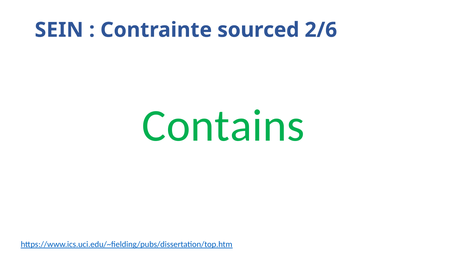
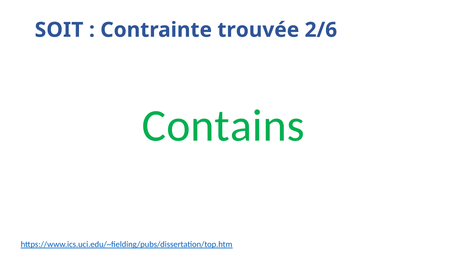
SEIN: SEIN -> SOIT
sourced: sourced -> trouvée
